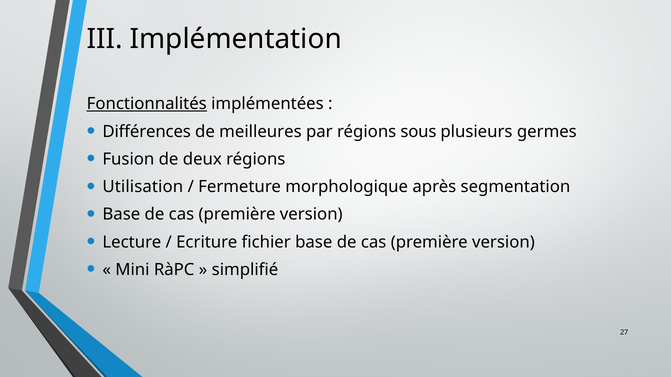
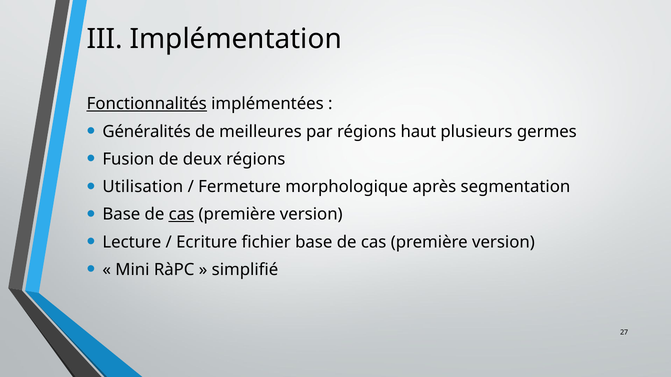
Différences: Différences -> Généralités
sous: sous -> haut
cas at (181, 215) underline: none -> present
